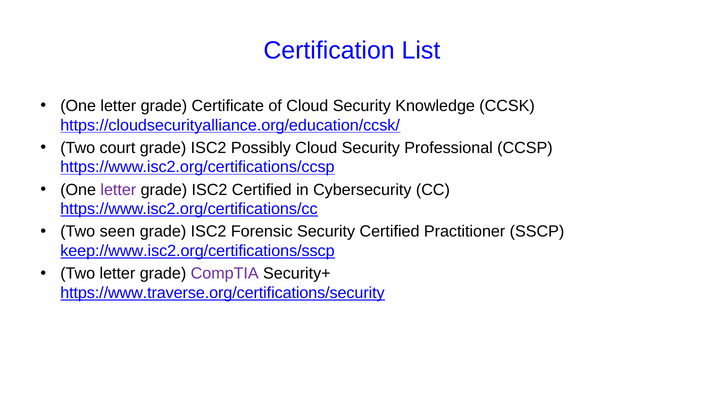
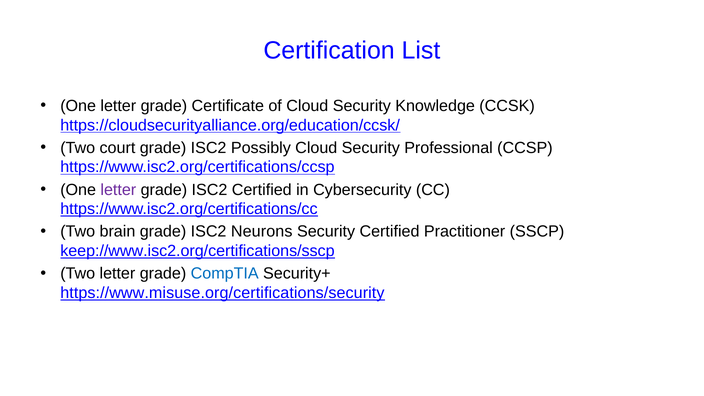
seen: seen -> brain
Forensic: Forensic -> Neurons
CompTIA colour: purple -> blue
https://www.traverse.org/certifications/security: https://www.traverse.org/certifications/security -> https://www.misuse.org/certifications/security
